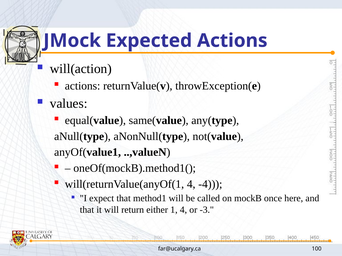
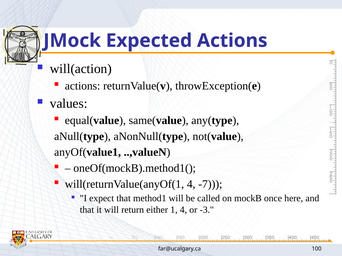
-4: -4 -> -7
